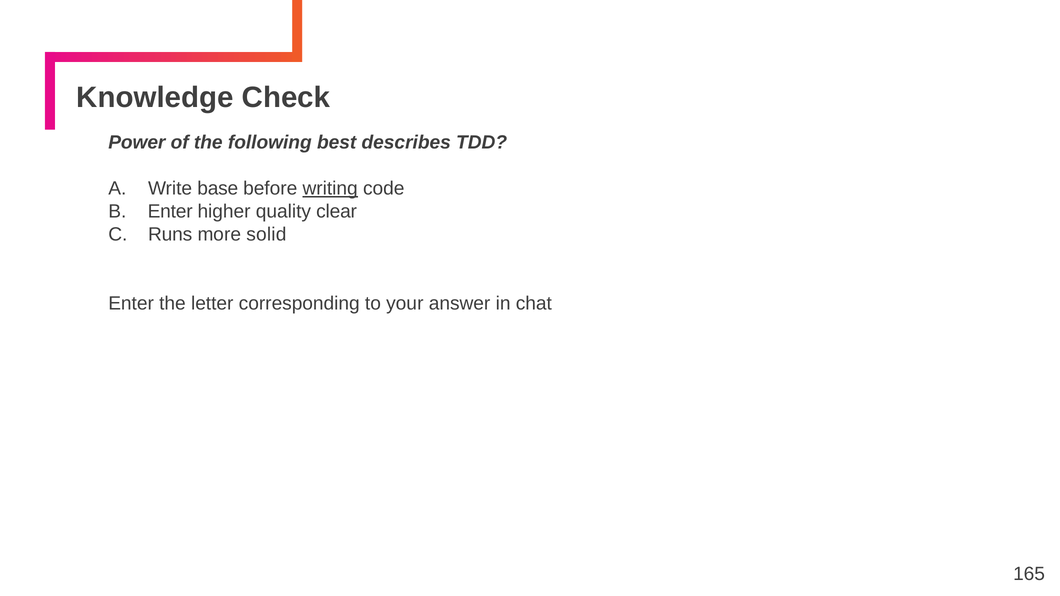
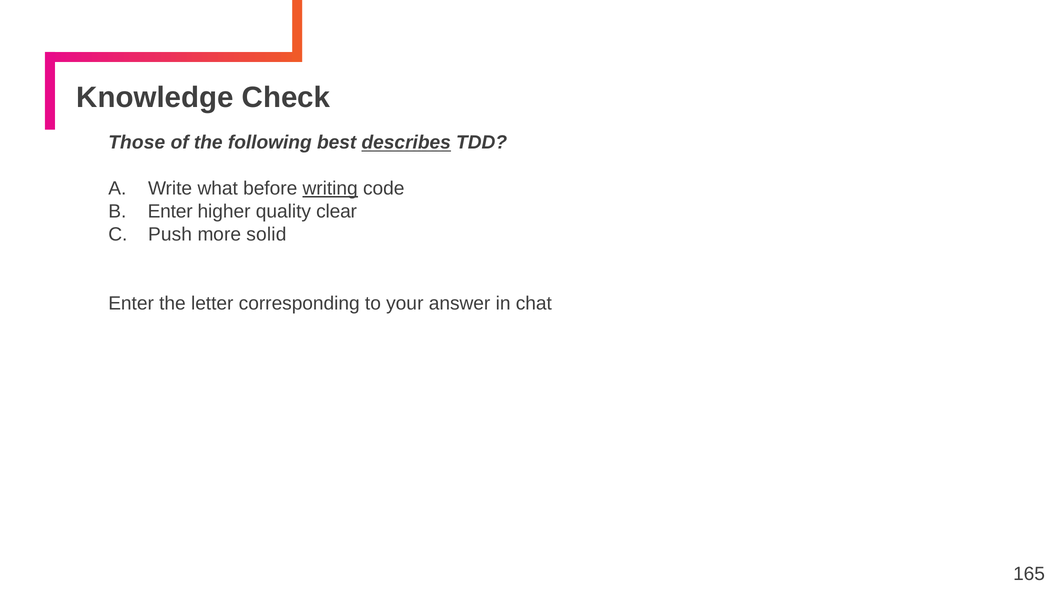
Power: Power -> Those
describes underline: none -> present
base: base -> what
Runs: Runs -> Push
